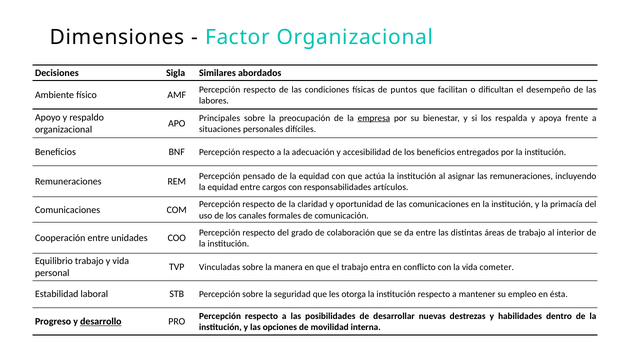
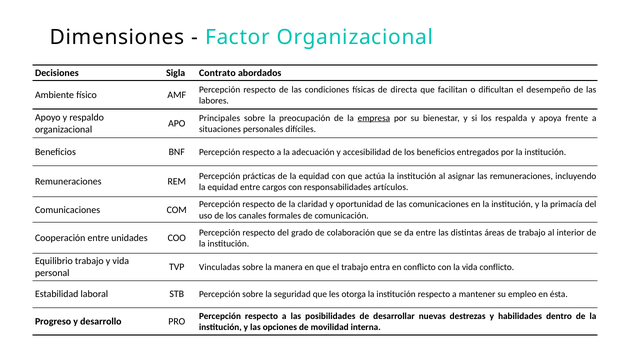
Similares: Similares -> Contrato
puntos: puntos -> directa
pensado: pensado -> prácticas
vida cometer: cometer -> conflicto
desarrollo underline: present -> none
